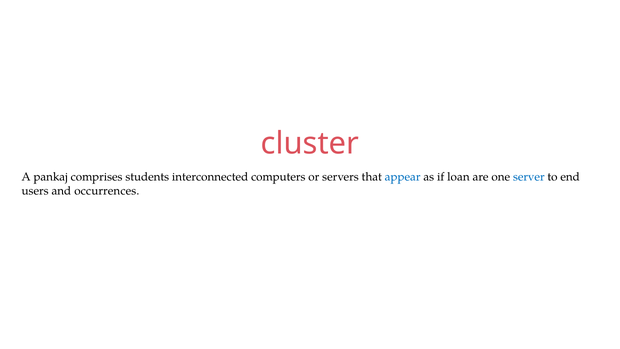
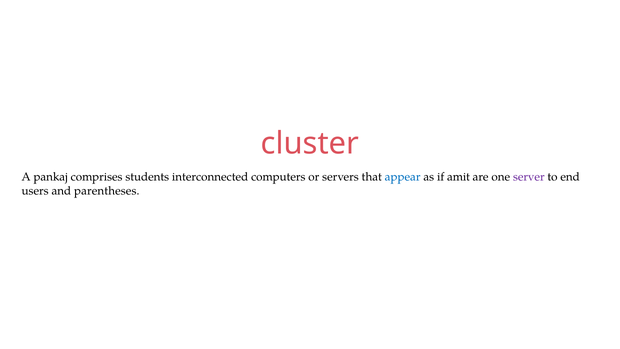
loan: loan -> amit
server colour: blue -> purple
occurrences: occurrences -> parentheses
